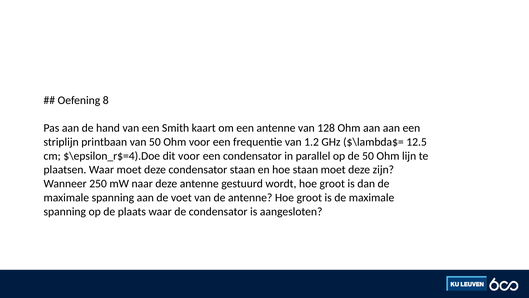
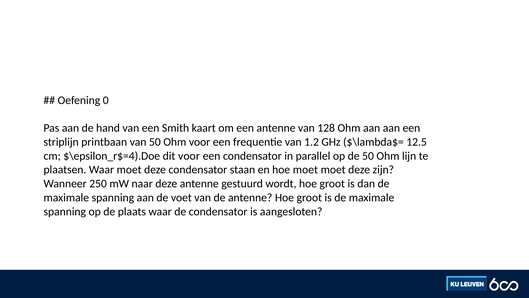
8: 8 -> 0
hoe staan: staan -> moet
